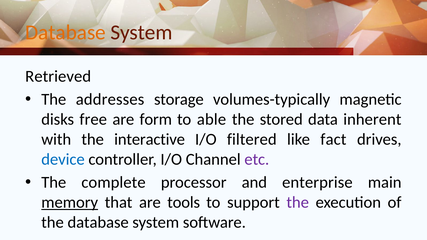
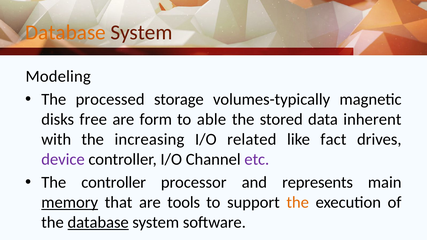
Retrieved: Retrieved -> Modeling
addresses: addresses -> processed
interactive: interactive -> increasing
filtered: filtered -> related
device colour: blue -> purple
The complete: complete -> controller
enterprise: enterprise -> represents
the at (298, 203) colour: purple -> orange
database at (98, 222) underline: none -> present
